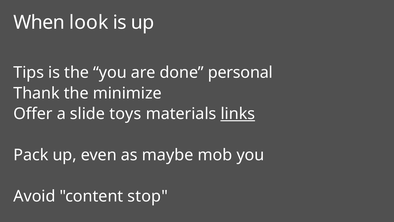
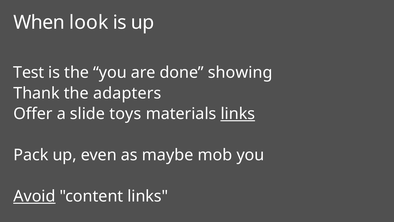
Tips: Tips -> Test
personal: personal -> showing
minimize: minimize -> adapters
Avoid underline: none -> present
content stop: stop -> links
